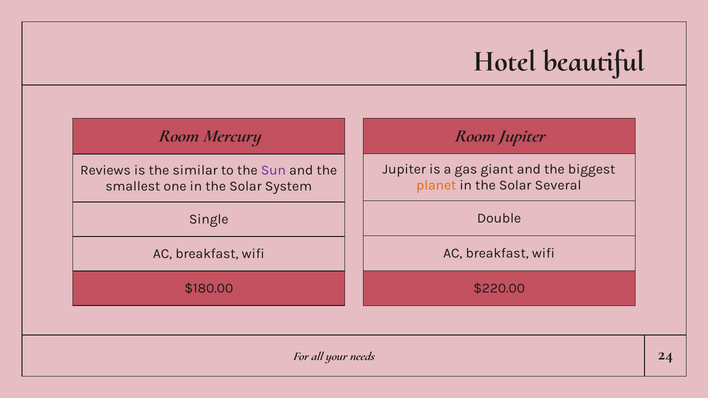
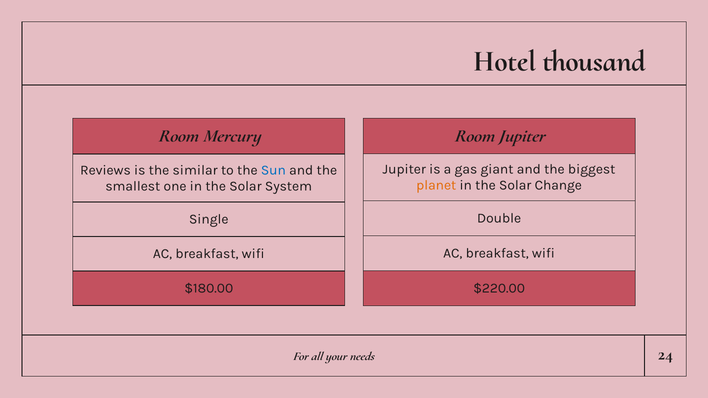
beautiful: beautiful -> thousand
Sun colour: purple -> blue
Several: Several -> Change
